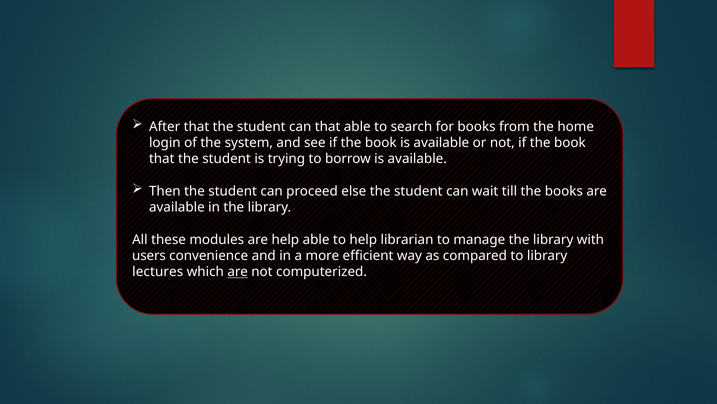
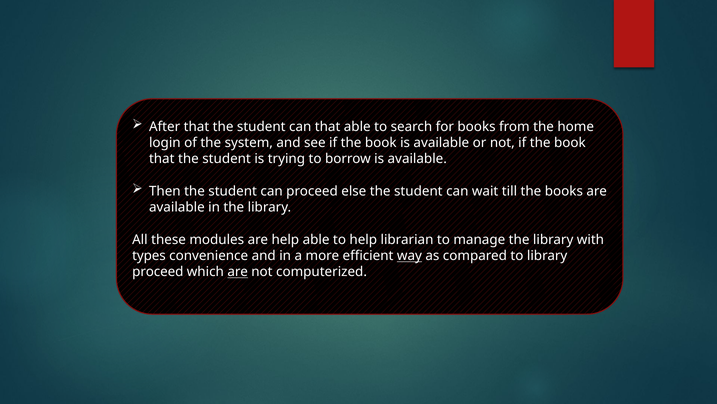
users: users -> types
way underline: none -> present
lectures at (158, 272): lectures -> proceed
